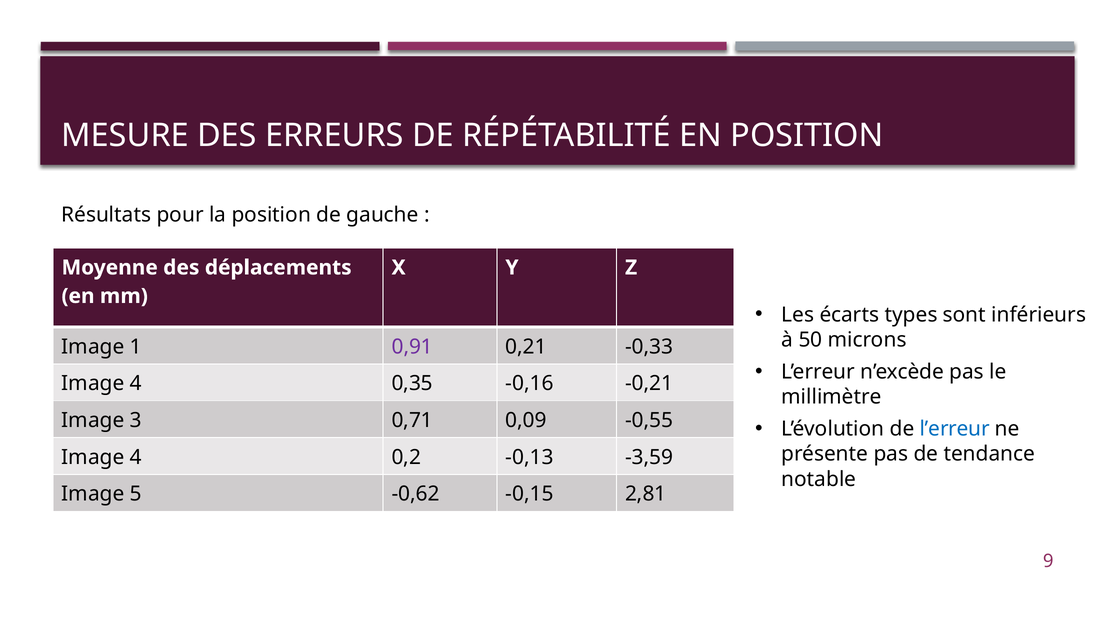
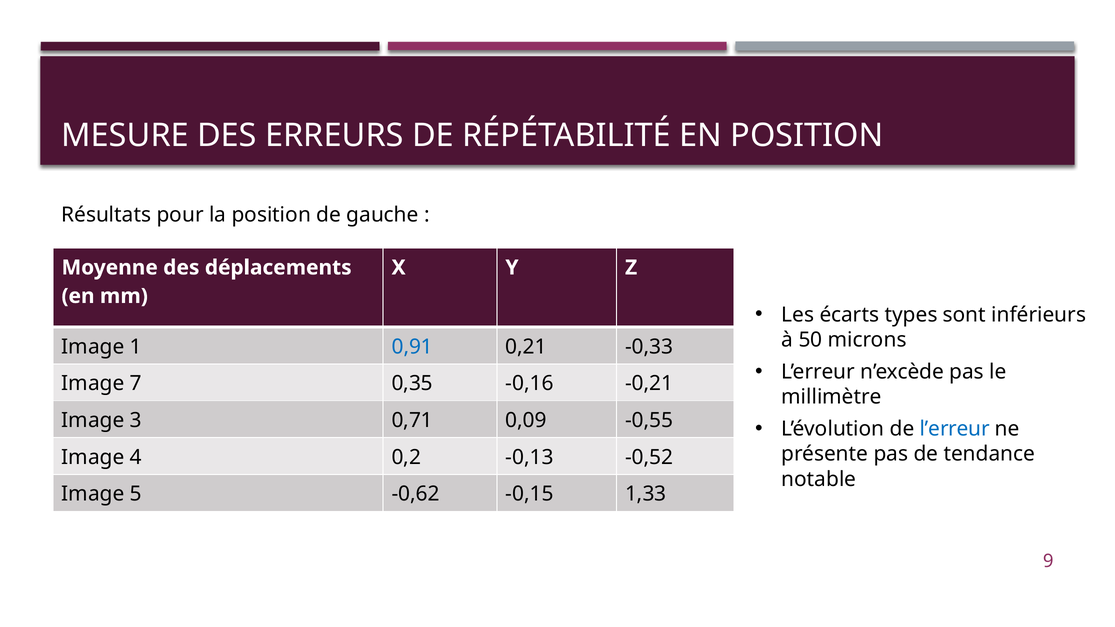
0,91 colour: purple -> blue
4 at (136, 384): 4 -> 7
-3,59: -3,59 -> -0,52
2,81: 2,81 -> 1,33
